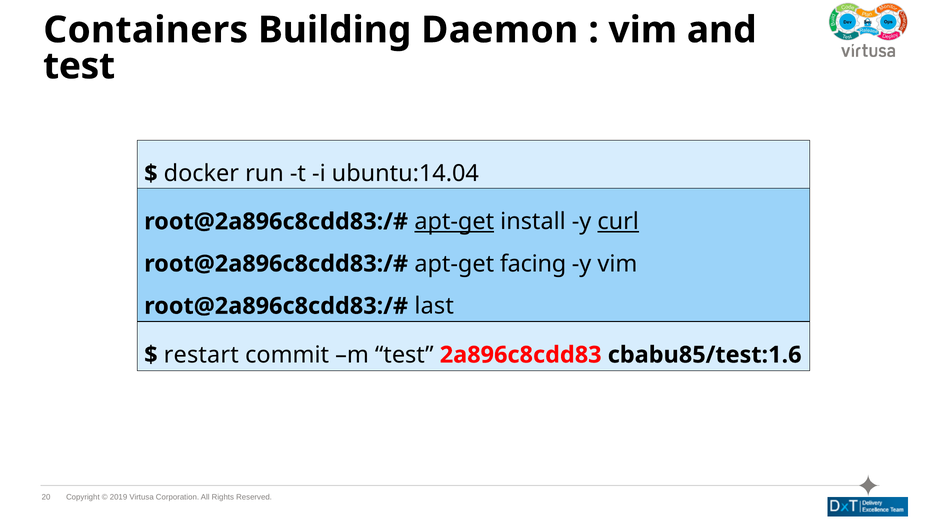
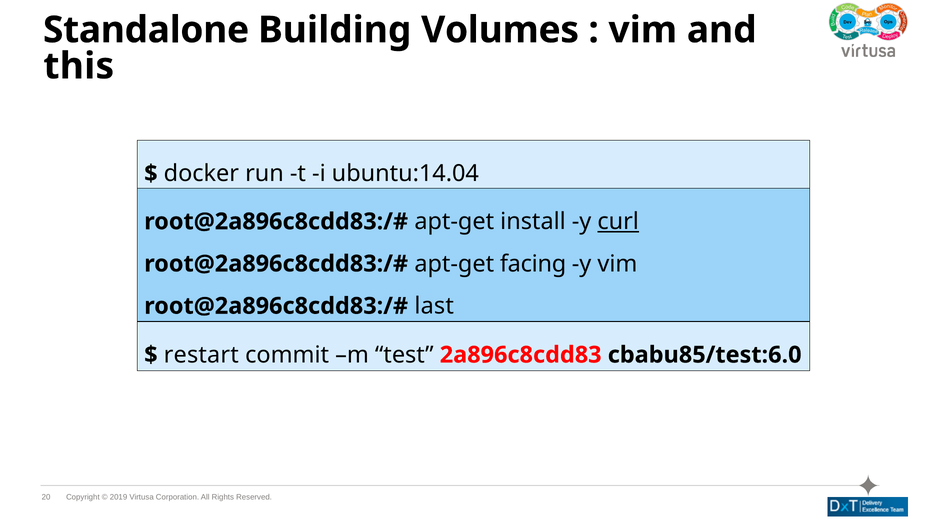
Containers: Containers -> Standalone
Daemon: Daemon -> Volumes
test at (79, 66): test -> this
apt-get at (454, 222) underline: present -> none
cbabu85/test:1.6: cbabu85/test:1.6 -> cbabu85/test:6.0
